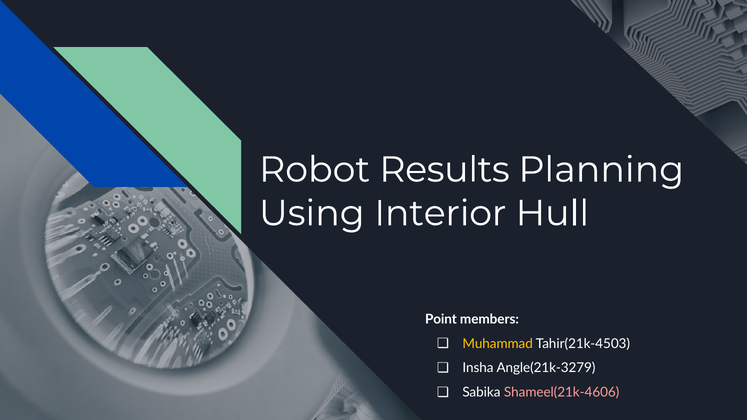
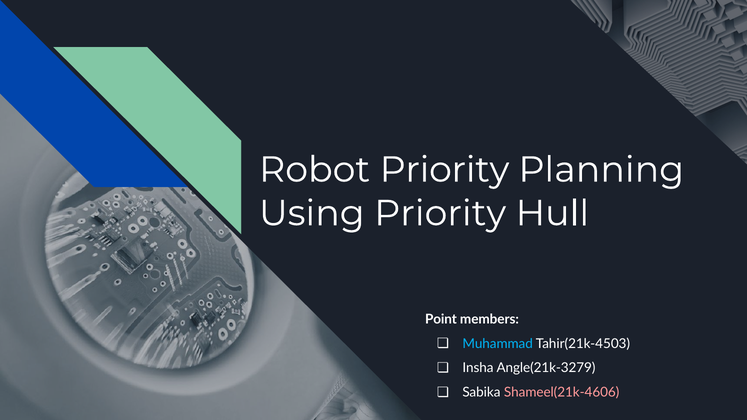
Robot Results: Results -> Priority
Using Interior: Interior -> Priority
Muhammad colour: yellow -> light blue
